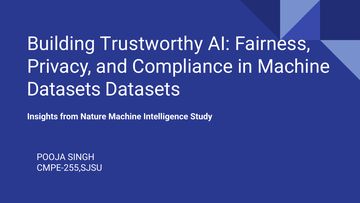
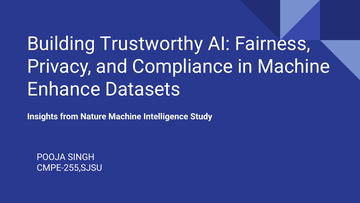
Datasets at (64, 89): Datasets -> Enhance
